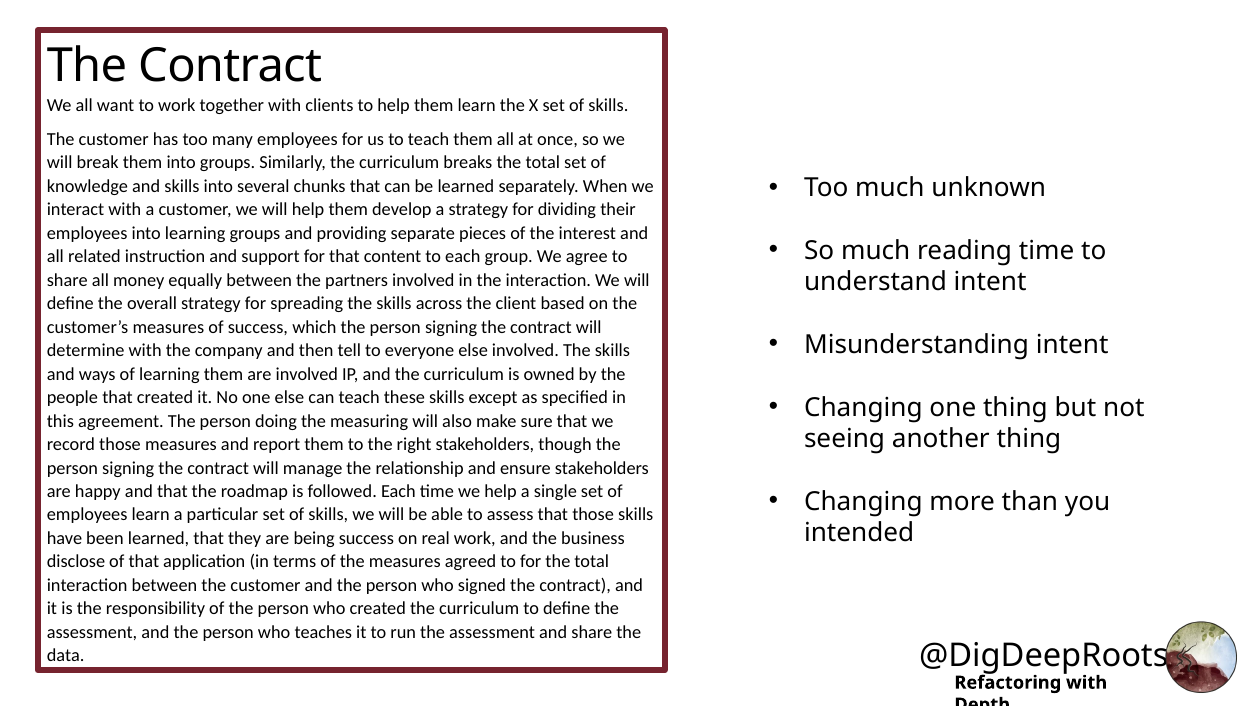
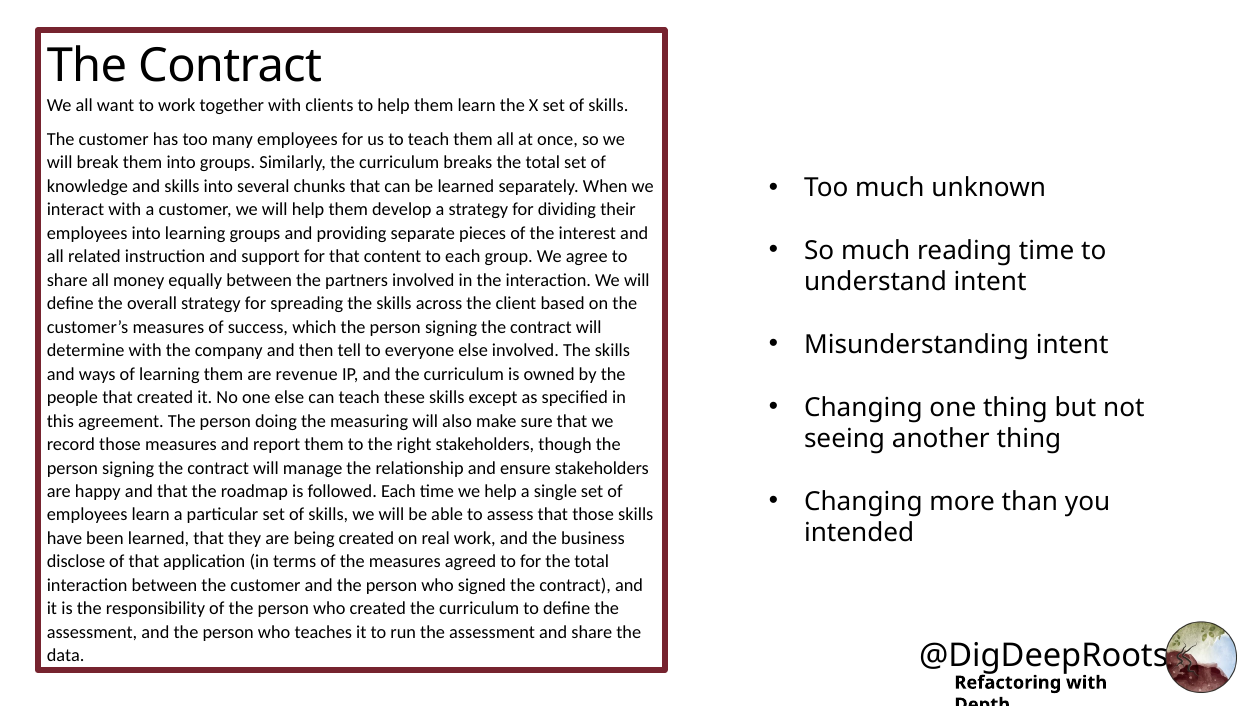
are involved: involved -> revenue
being success: success -> created
